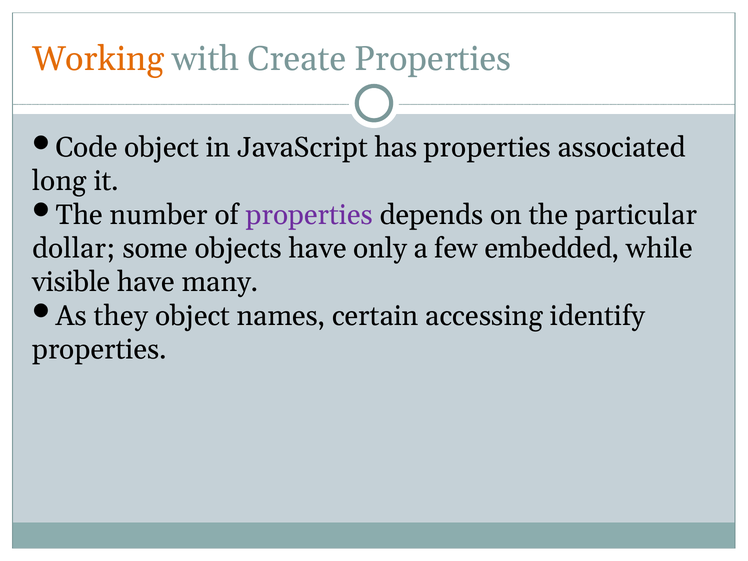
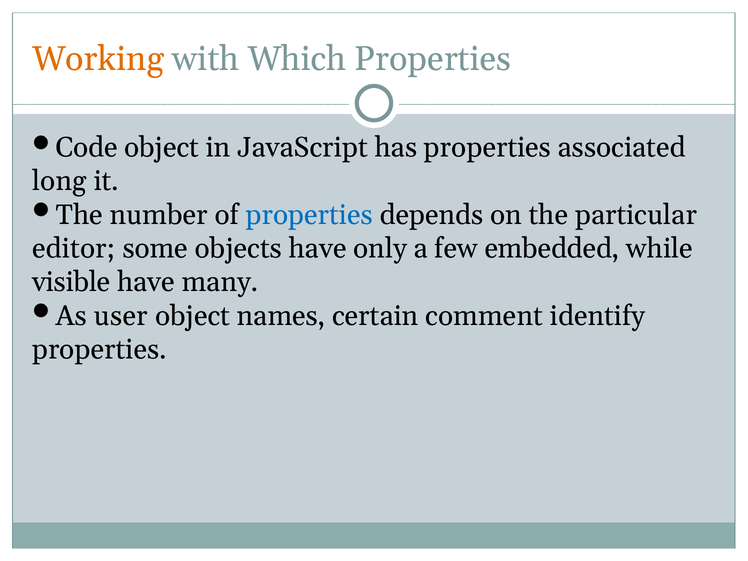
Create: Create -> Which
properties at (309, 215) colour: purple -> blue
dollar: dollar -> editor
they: they -> user
accessing: accessing -> comment
